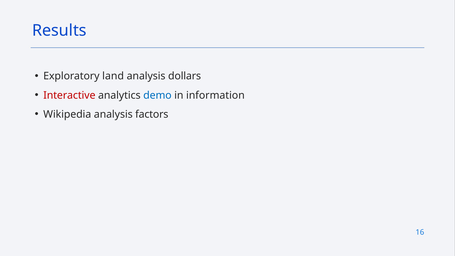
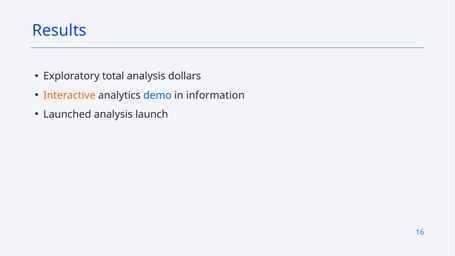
land: land -> total
Interactive colour: red -> orange
Wikipedia: Wikipedia -> Launched
factors: factors -> launch
